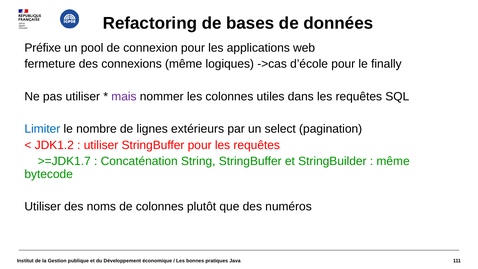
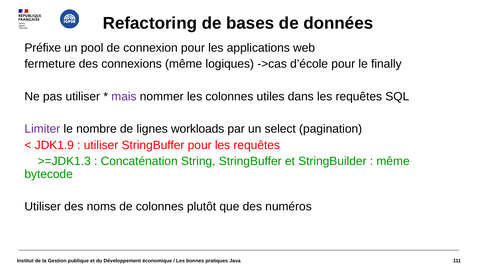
Limiter colour: blue -> purple
extérieurs: extérieurs -> workloads
JDK1.2: JDK1.2 -> JDK1.9
>=JDK1.7: >=JDK1.7 -> >=JDK1.3
